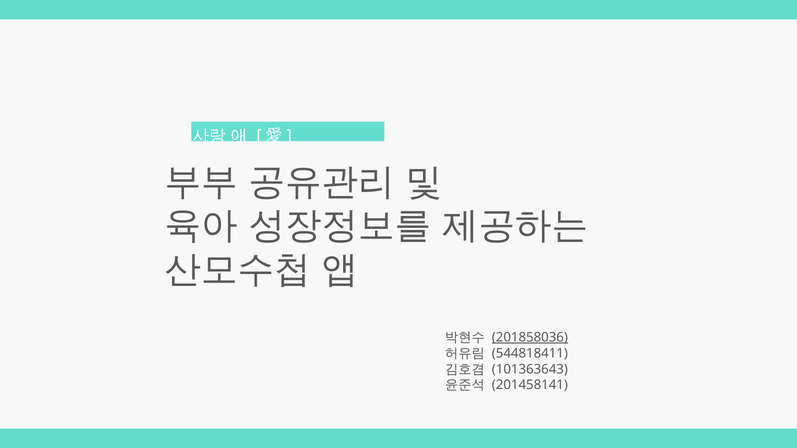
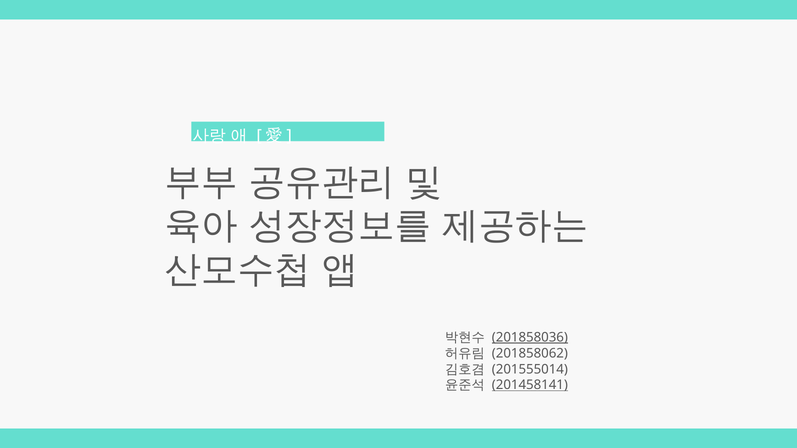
544818411: 544818411 -> 201858062
101363643: 101363643 -> 201555014
201458141 underline: none -> present
